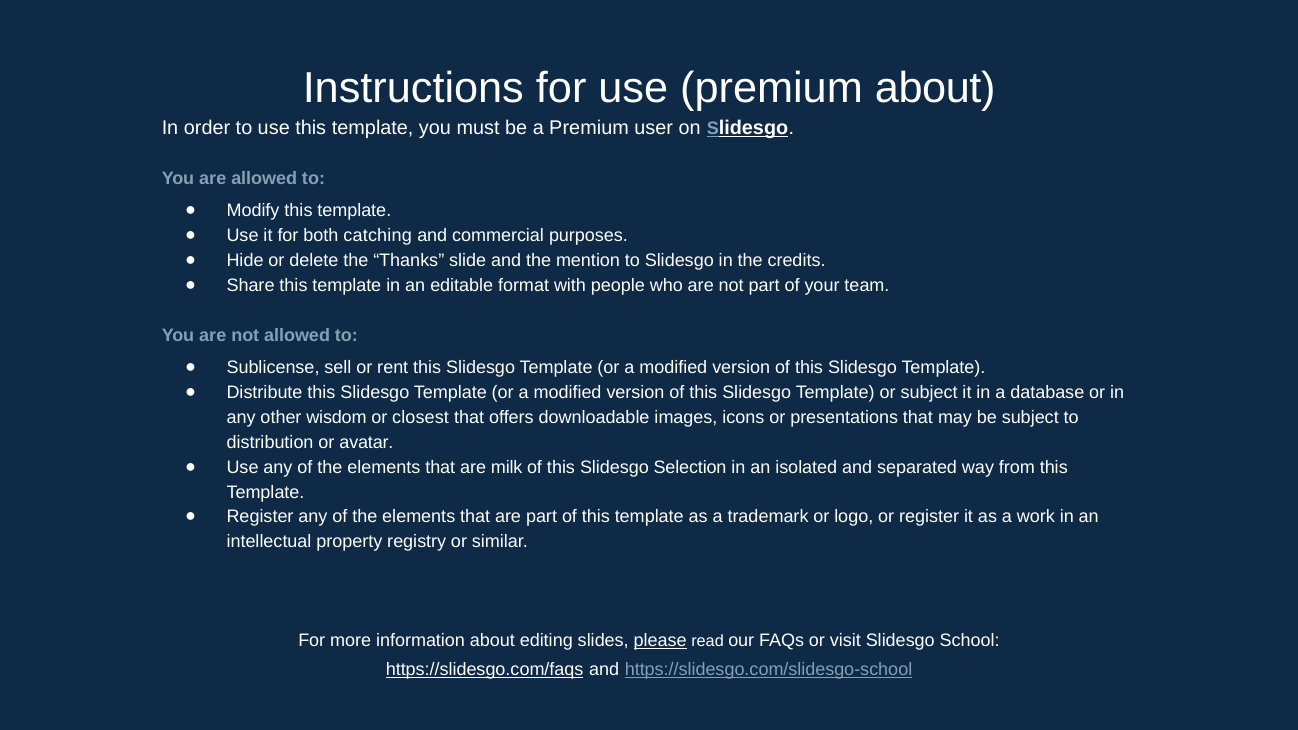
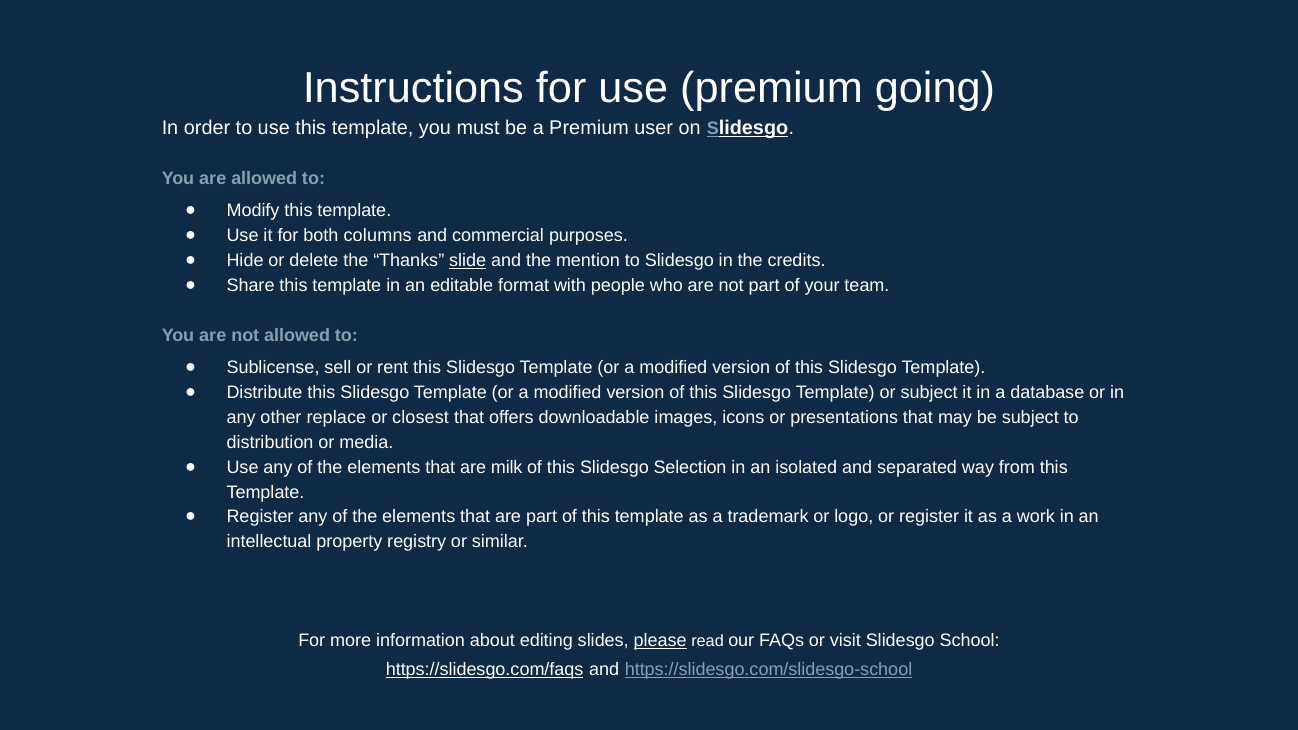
premium about: about -> going
catching: catching -> columns
slide underline: none -> present
wisdom: wisdom -> replace
avatar: avatar -> media
